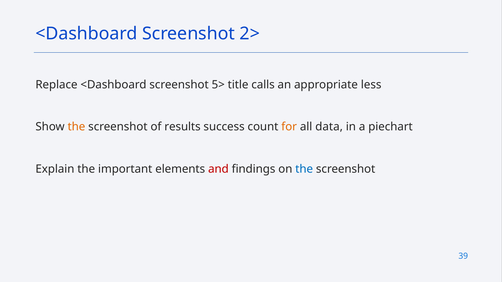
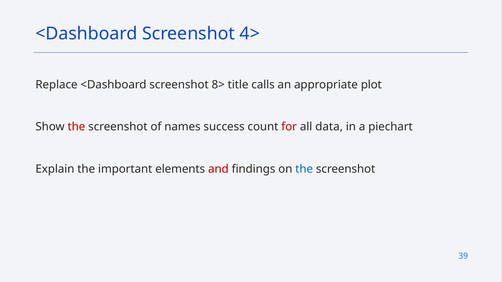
2>: 2> -> 4>
5>: 5> -> 8>
less: less -> plot
the at (76, 127) colour: orange -> red
results: results -> names
for colour: orange -> red
